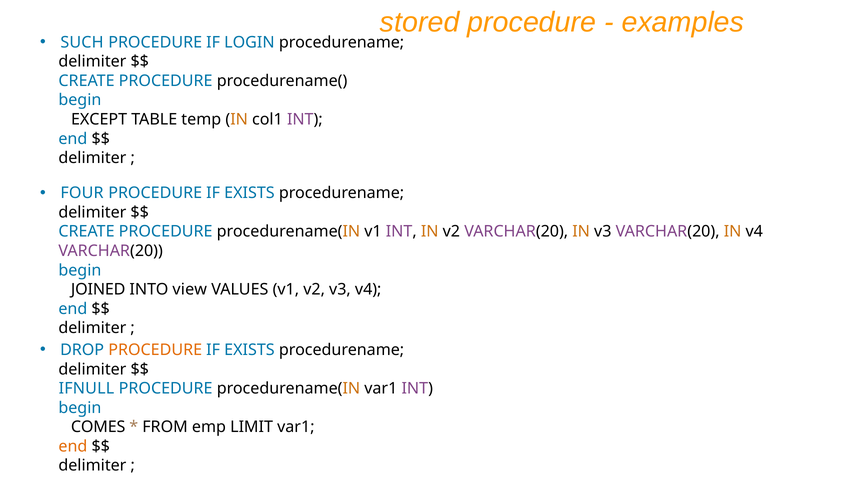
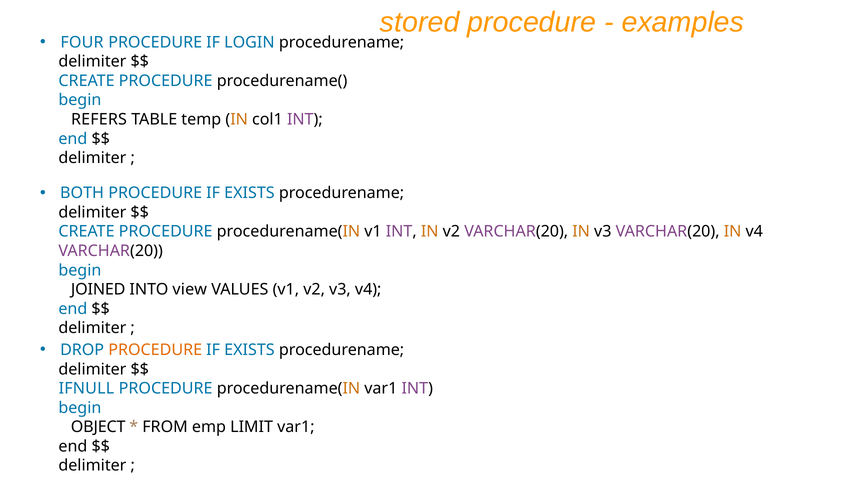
SUCH: SUCH -> FOUR
EXCEPT: EXCEPT -> REFERS
FOUR: FOUR -> BOTH
COMES: COMES -> OBJECT
end at (73, 447) colour: orange -> black
